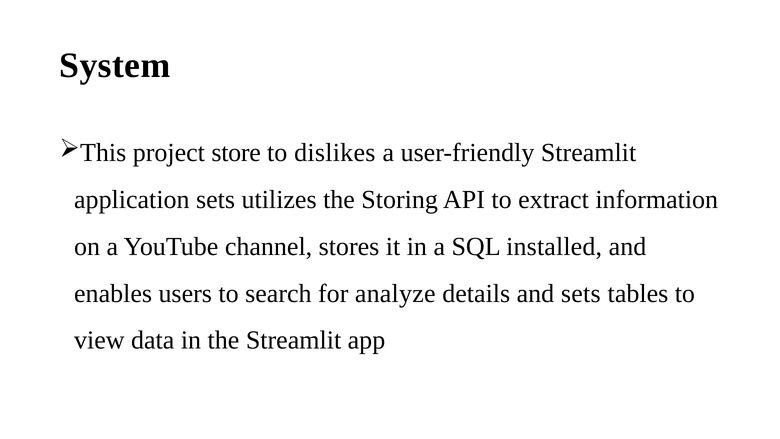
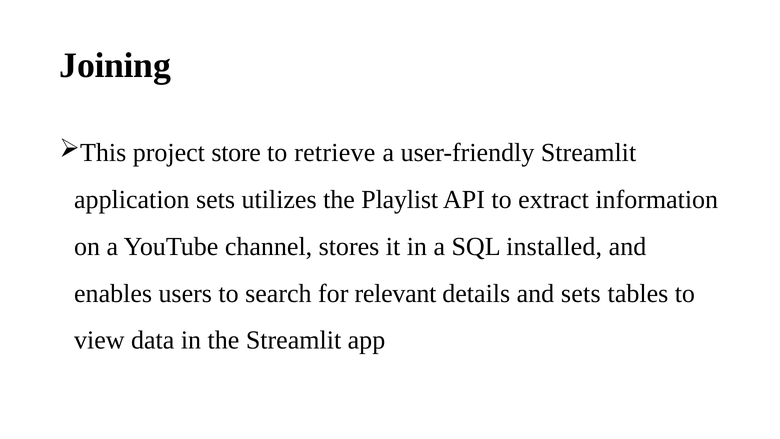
System: System -> Joining
dislikes: dislikes -> retrieve
Storing: Storing -> Playlist
analyze: analyze -> relevant
